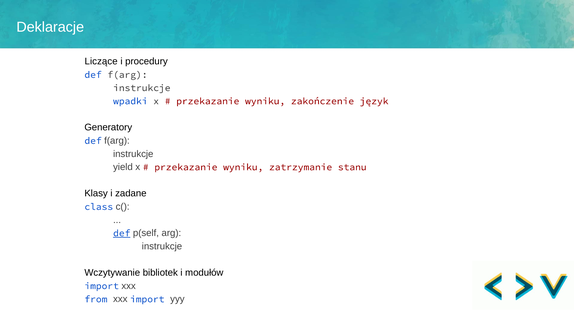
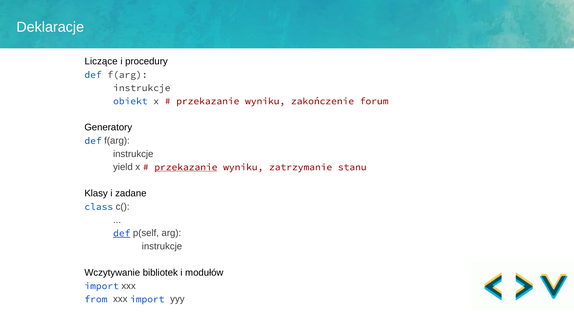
wpadki: wpadki -> obiekt
język: język -> forum
przekazanie at (186, 167) underline: none -> present
